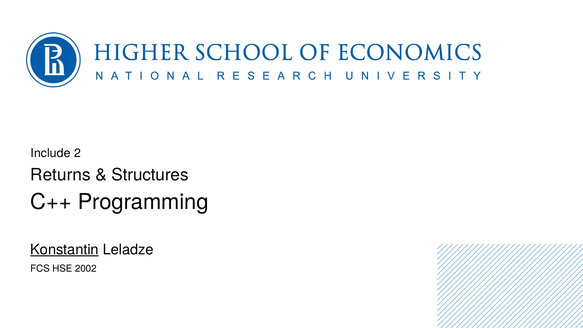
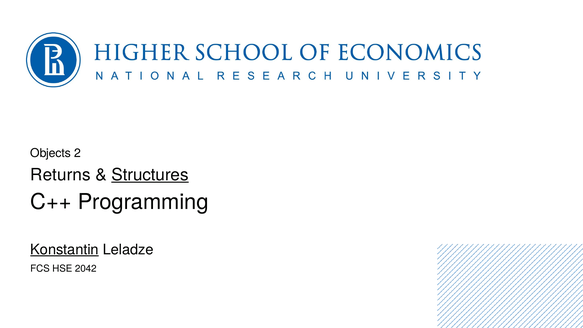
Include: Include -> Objects
Structures underline: none -> present
2002: 2002 -> 2042
